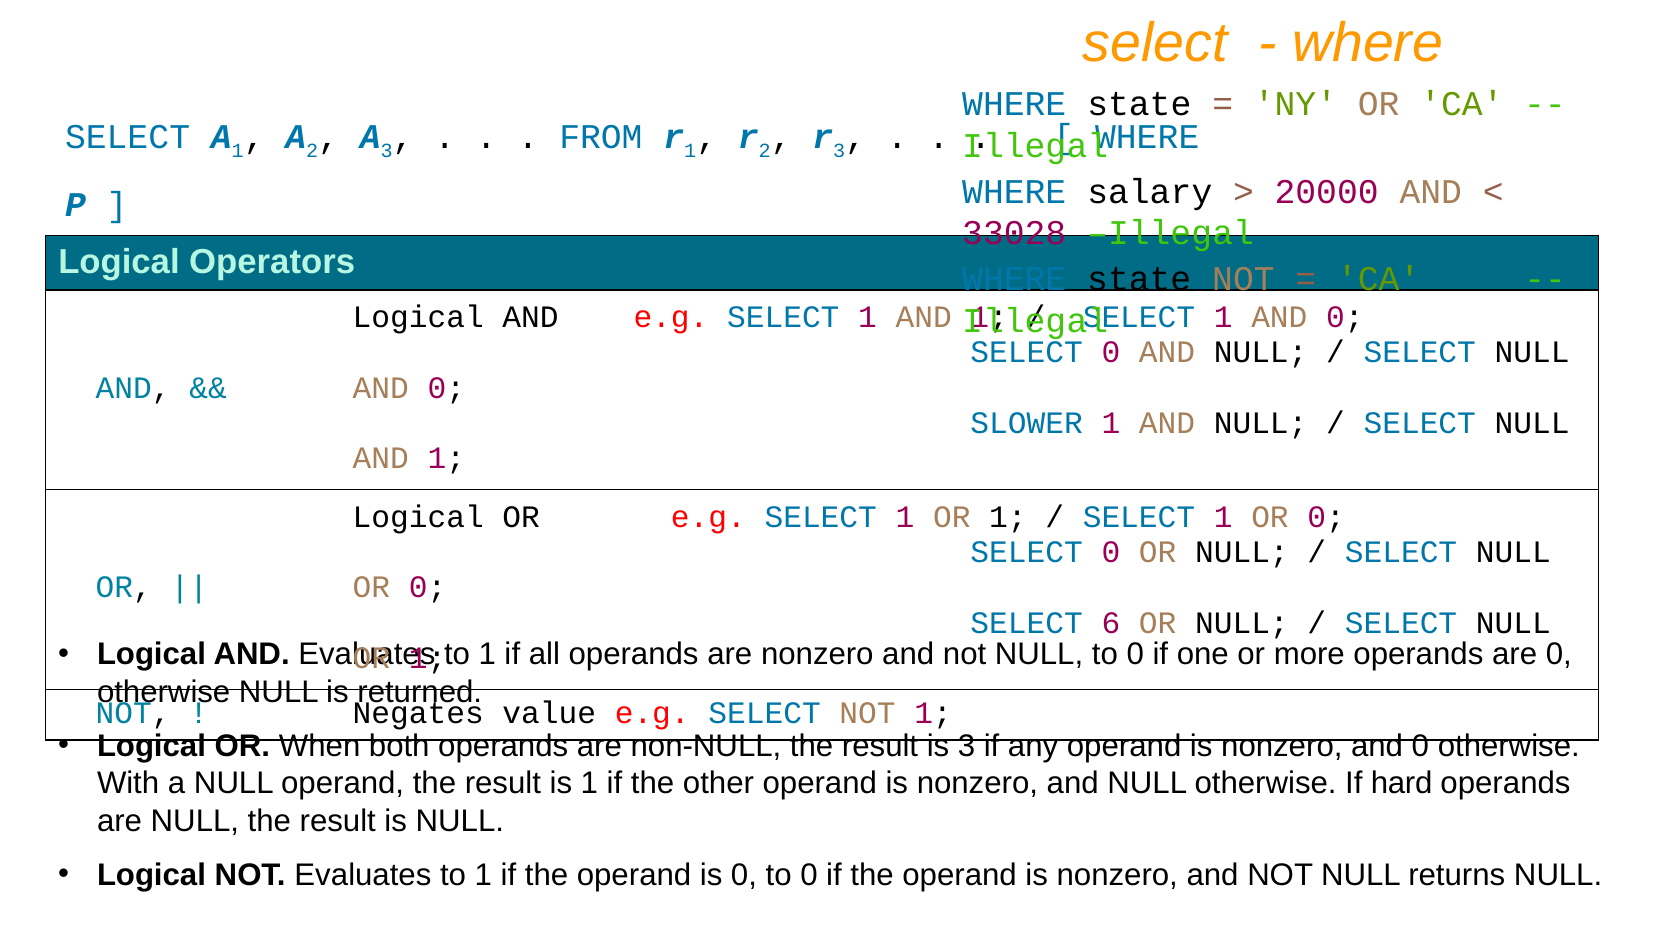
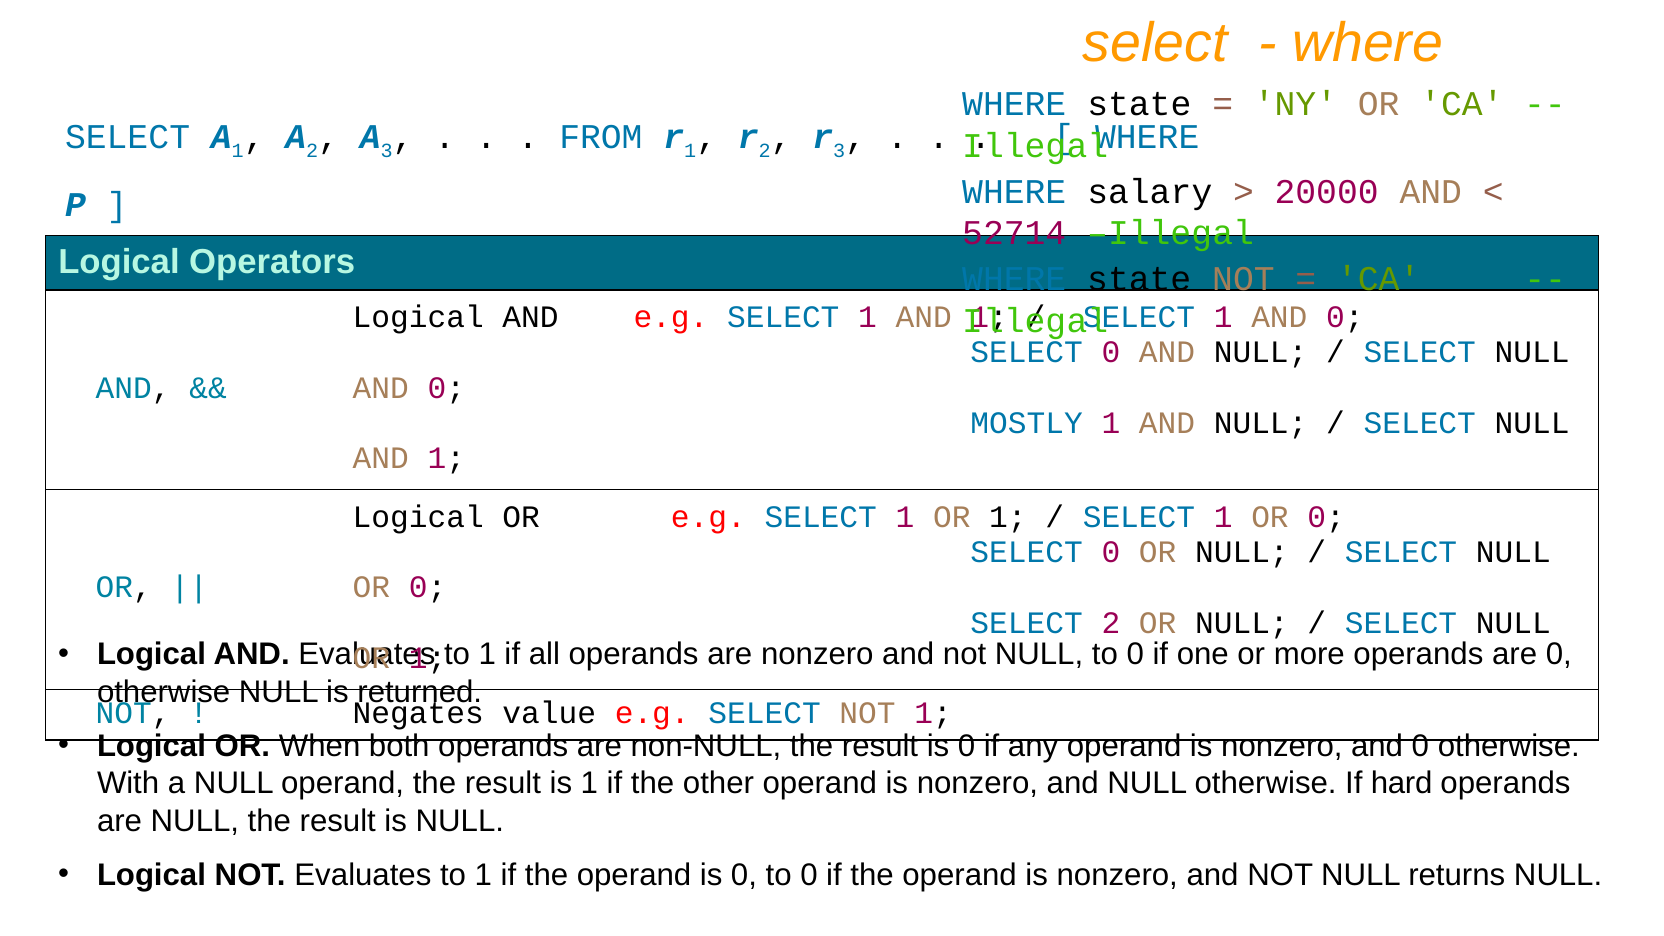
33028: 33028 -> 52714
SLOWER: SLOWER -> MOSTLY
SELECT 6: 6 -> 2
result is 3: 3 -> 0
